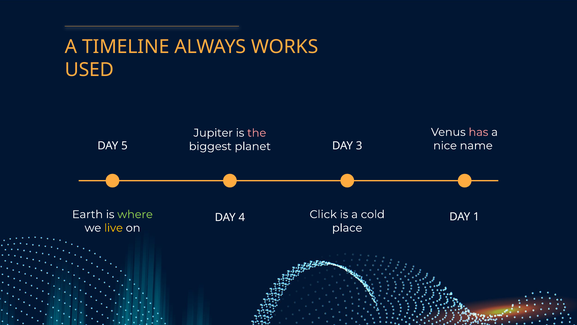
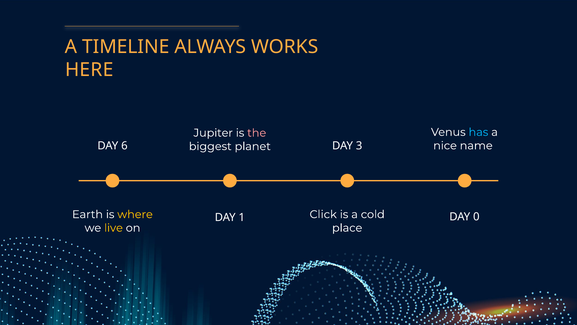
USED: USED -> HERE
has colour: pink -> light blue
5: 5 -> 6
where colour: light green -> yellow
1: 1 -> 0
4: 4 -> 1
